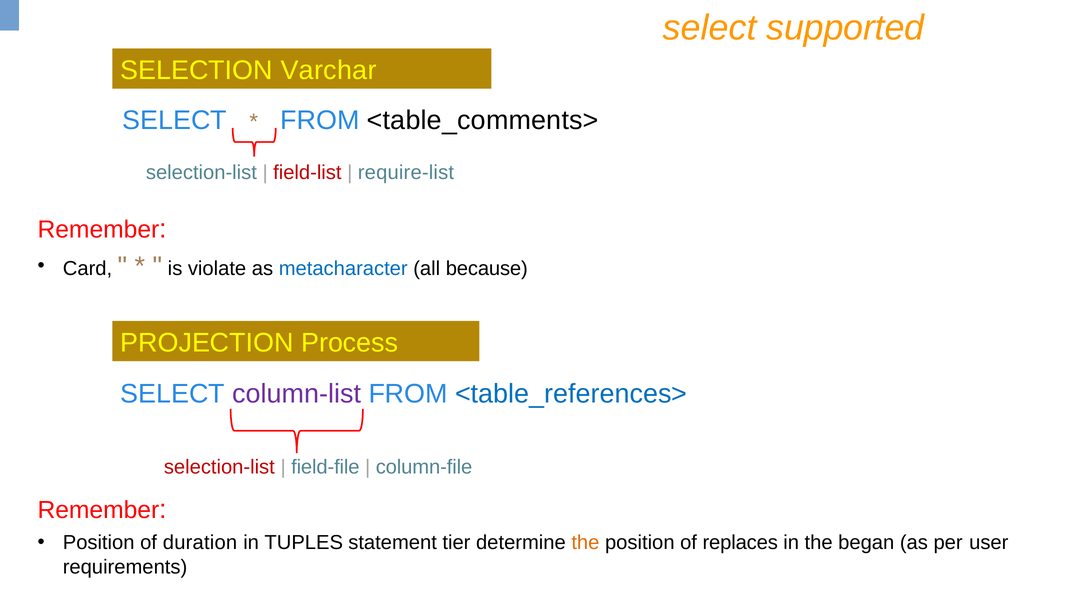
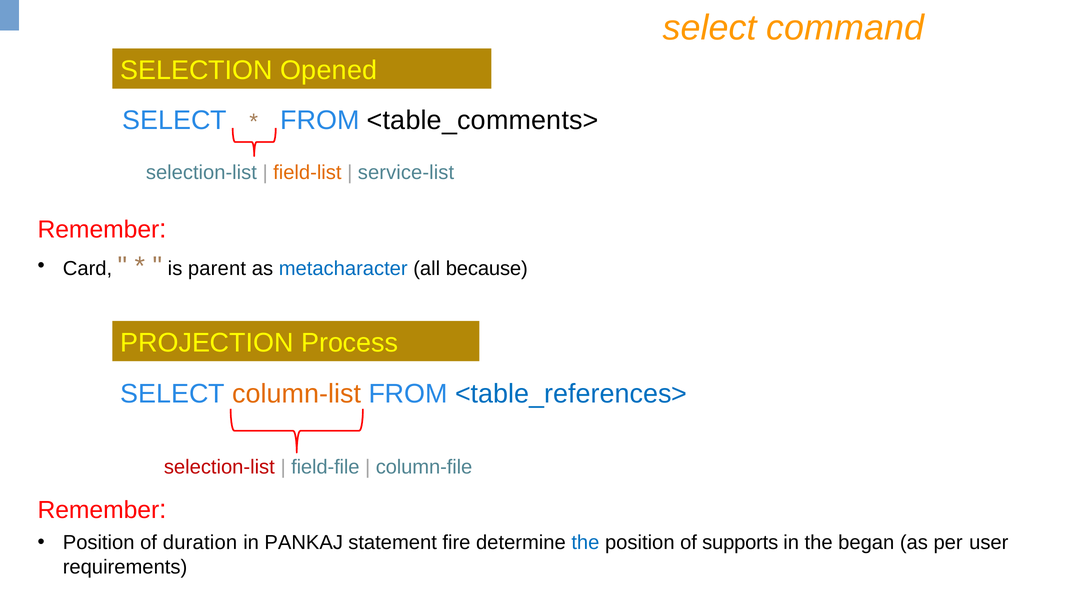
supported: supported -> command
Varchar: Varchar -> Opened
field-list colour: red -> orange
require-list: require-list -> service-list
violate: violate -> parent
column-list colour: purple -> orange
TUPLES: TUPLES -> PANKAJ
tier: tier -> fire
the at (585, 543) colour: orange -> blue
replaces: replaces -> supports
